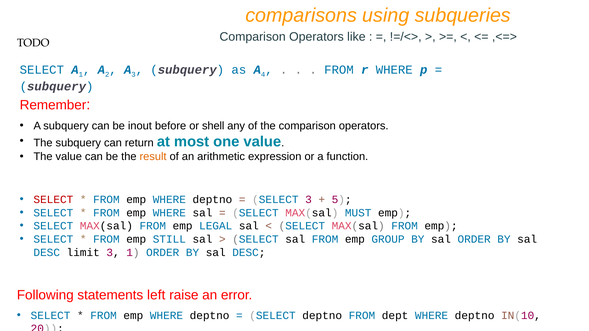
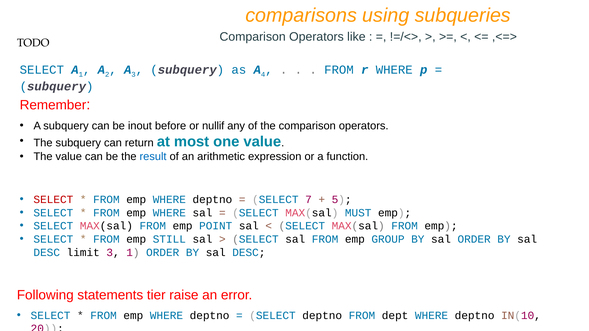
shell: shell -> nullif
result colour: orange -> blue
SELECT 3: 3 -> 7
LEGAL: LEGAL -> POINT
left: left -> tier
